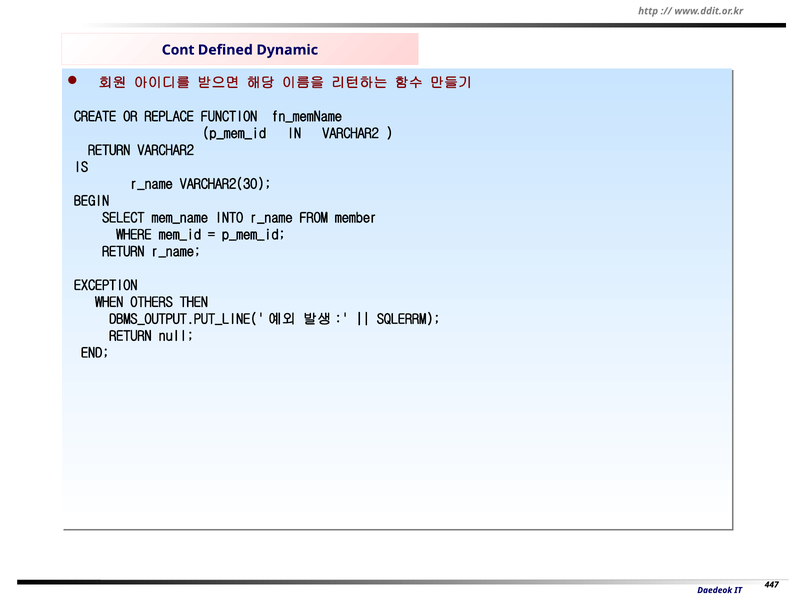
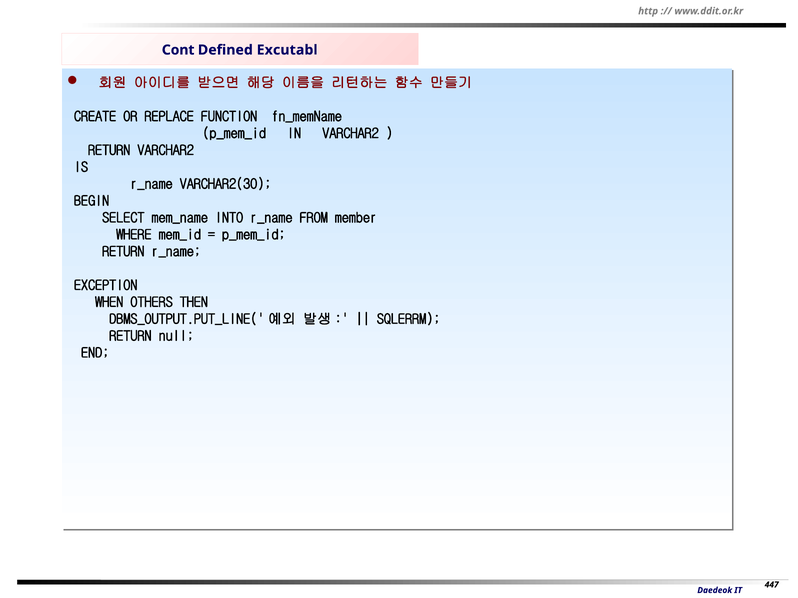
Dynamic: Dynamic -> Excutabl
